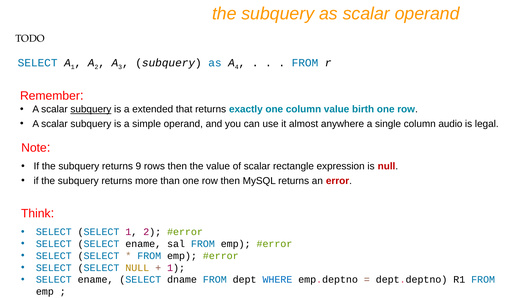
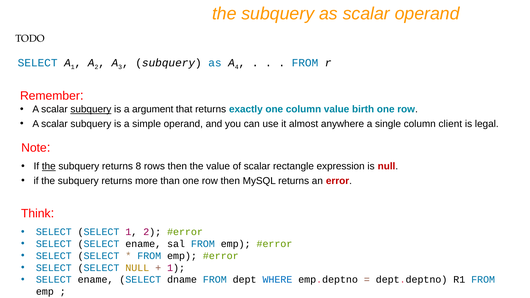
extended: extended -> argument
audio: audio -> client
the at (49, 166) underline: none -> present
9: 9 -> 8
